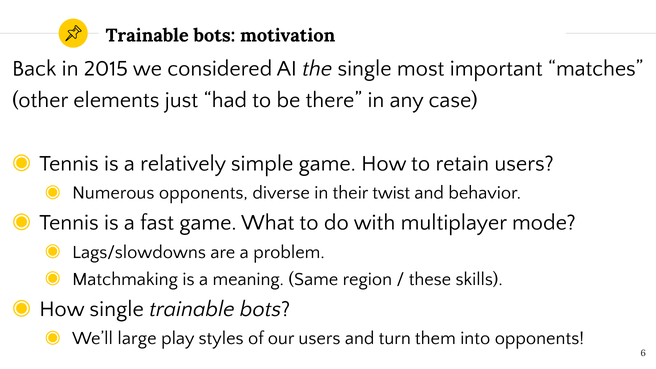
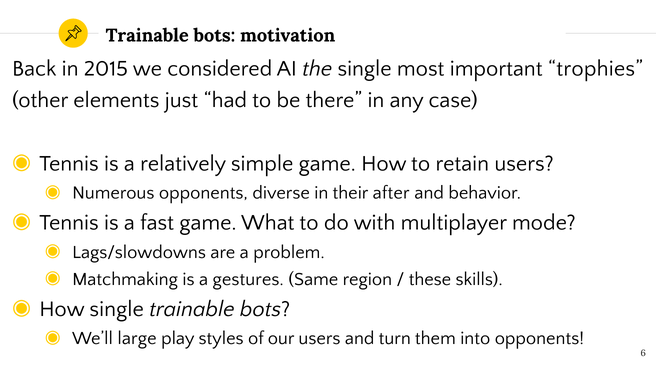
matches: matches -> trophies
twist: twist -> after
meaning: meaning -> gestures
